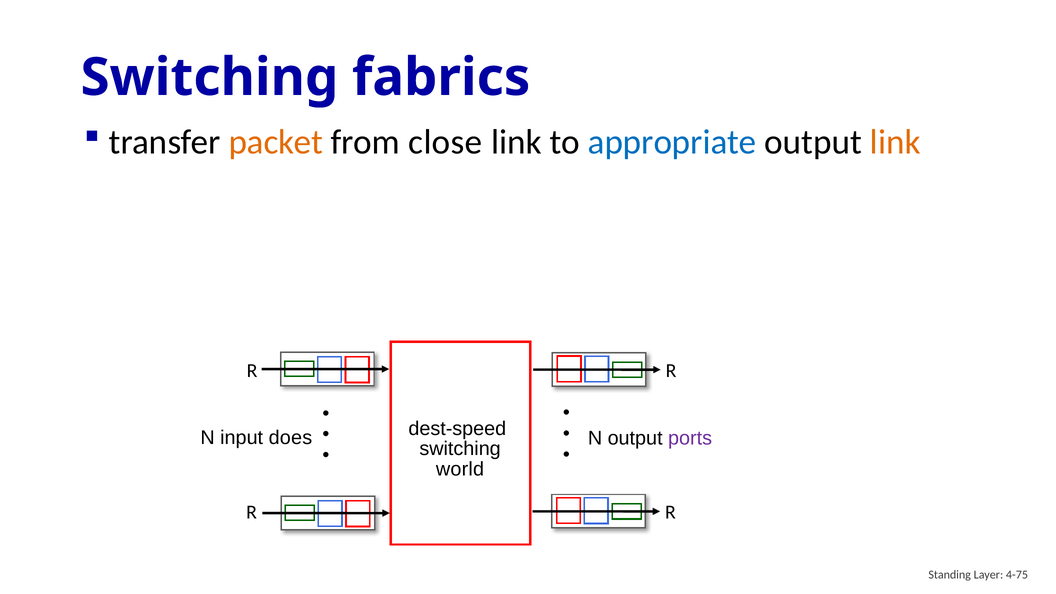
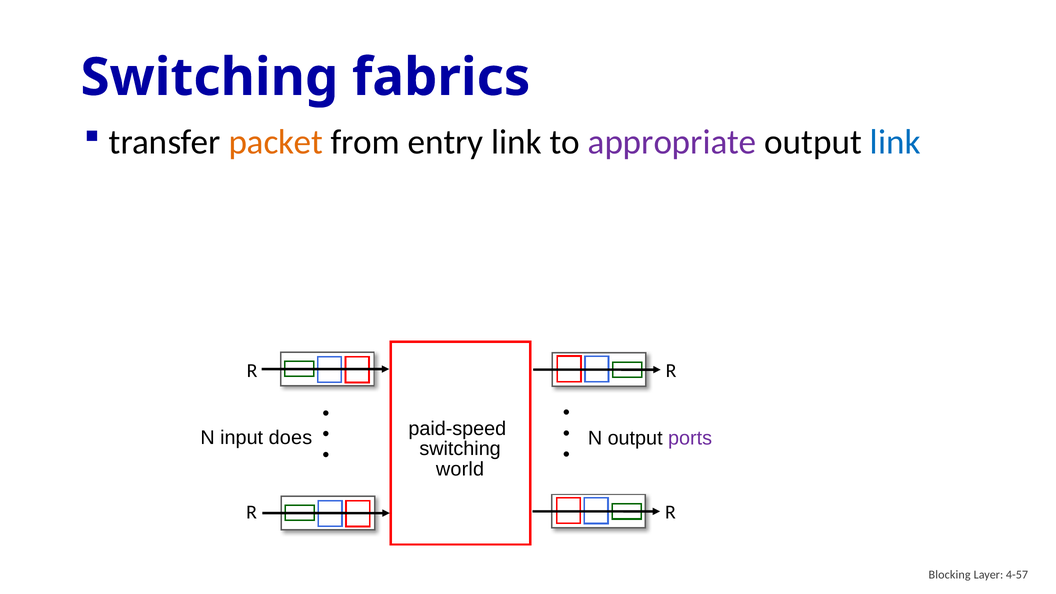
close: close -> entry
appropriate colour: blue -> purple
link at (895, 142) colour: orange -> blue
dest-speed: dest-speed -> paid-speed
Standing: Standing -> Blocking
4-75: 4-75 -> 4-57
